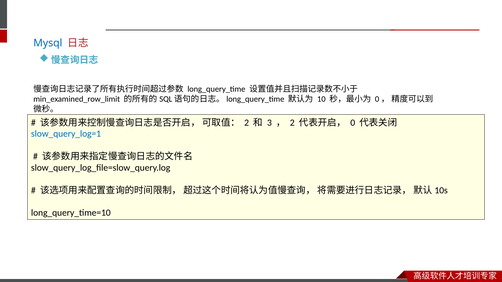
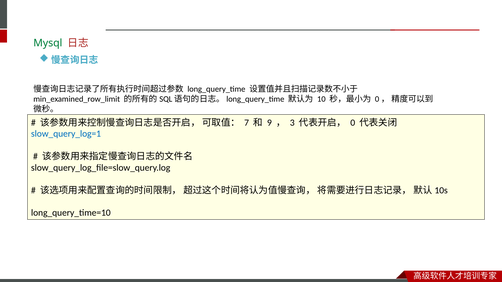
Mysql colour: blue -> green
2 at (247, 123): 2 -> 7
3: 3 -> 9
2 at (292, 123): 2 -> 3
